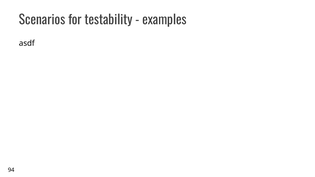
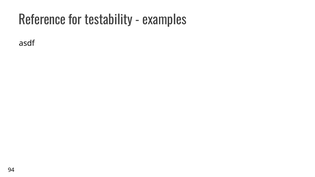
Scenarios: Scenarios -> Reference
